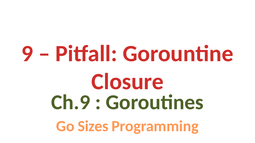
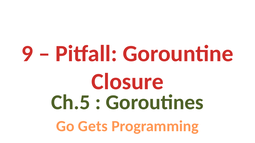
Ch.9: Ch.9 -> Ch.5
Sizes: Sizes -> Gets
